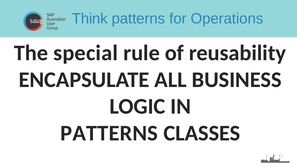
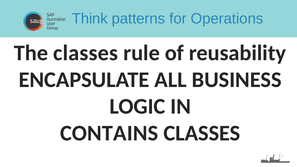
The special: special -> classes
PATTERNS at (109, 133): PATTERNS -> CONTAINS
